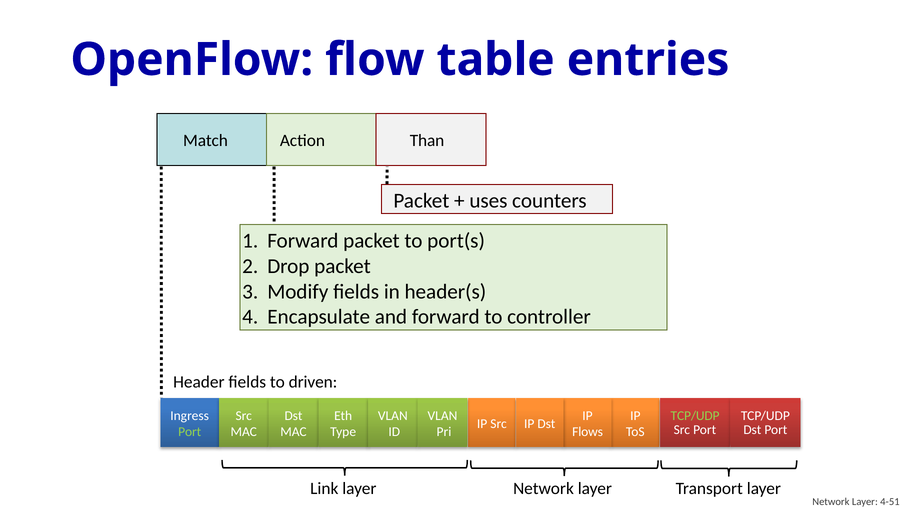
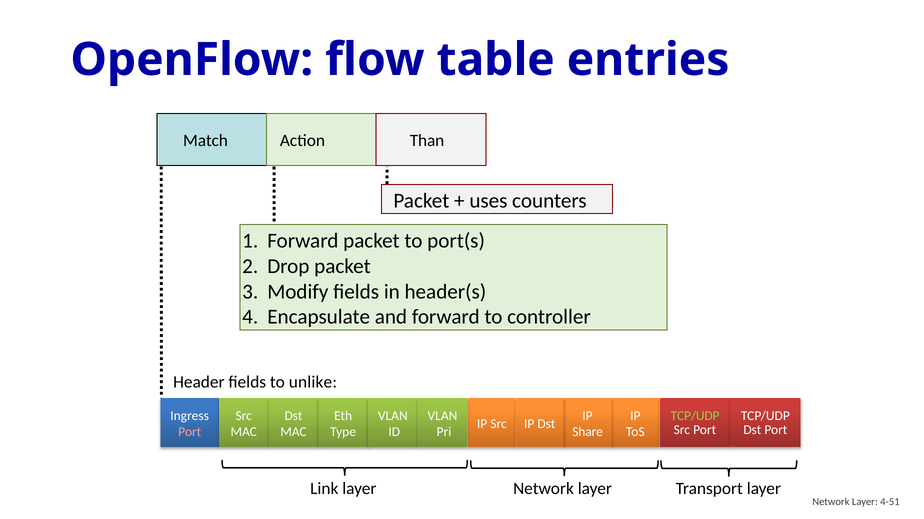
driven: driven -> unlike
Port at (190, 432) colour: light green -> pink
Flows: Flows -> Share
